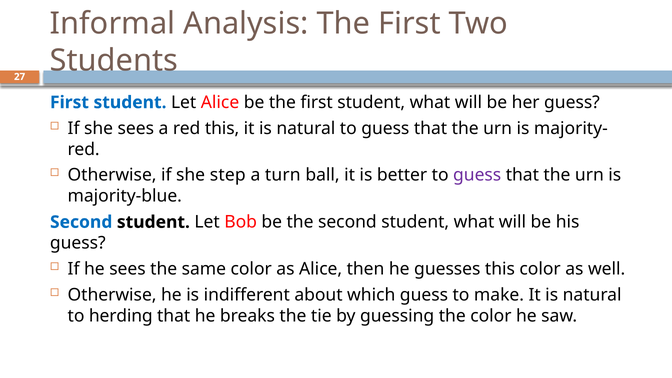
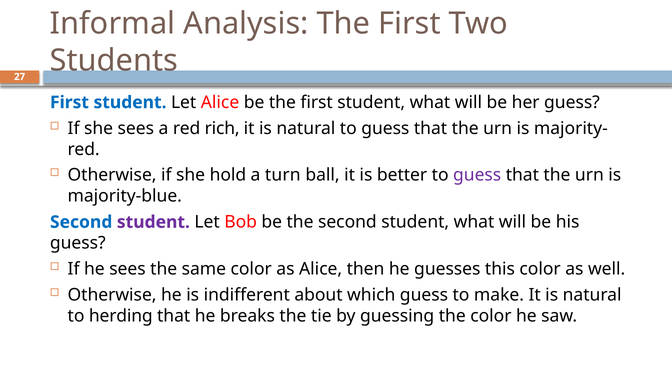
red this: this -> rich
step: step -> hold
student at (153, 222) colour: black -> purple
